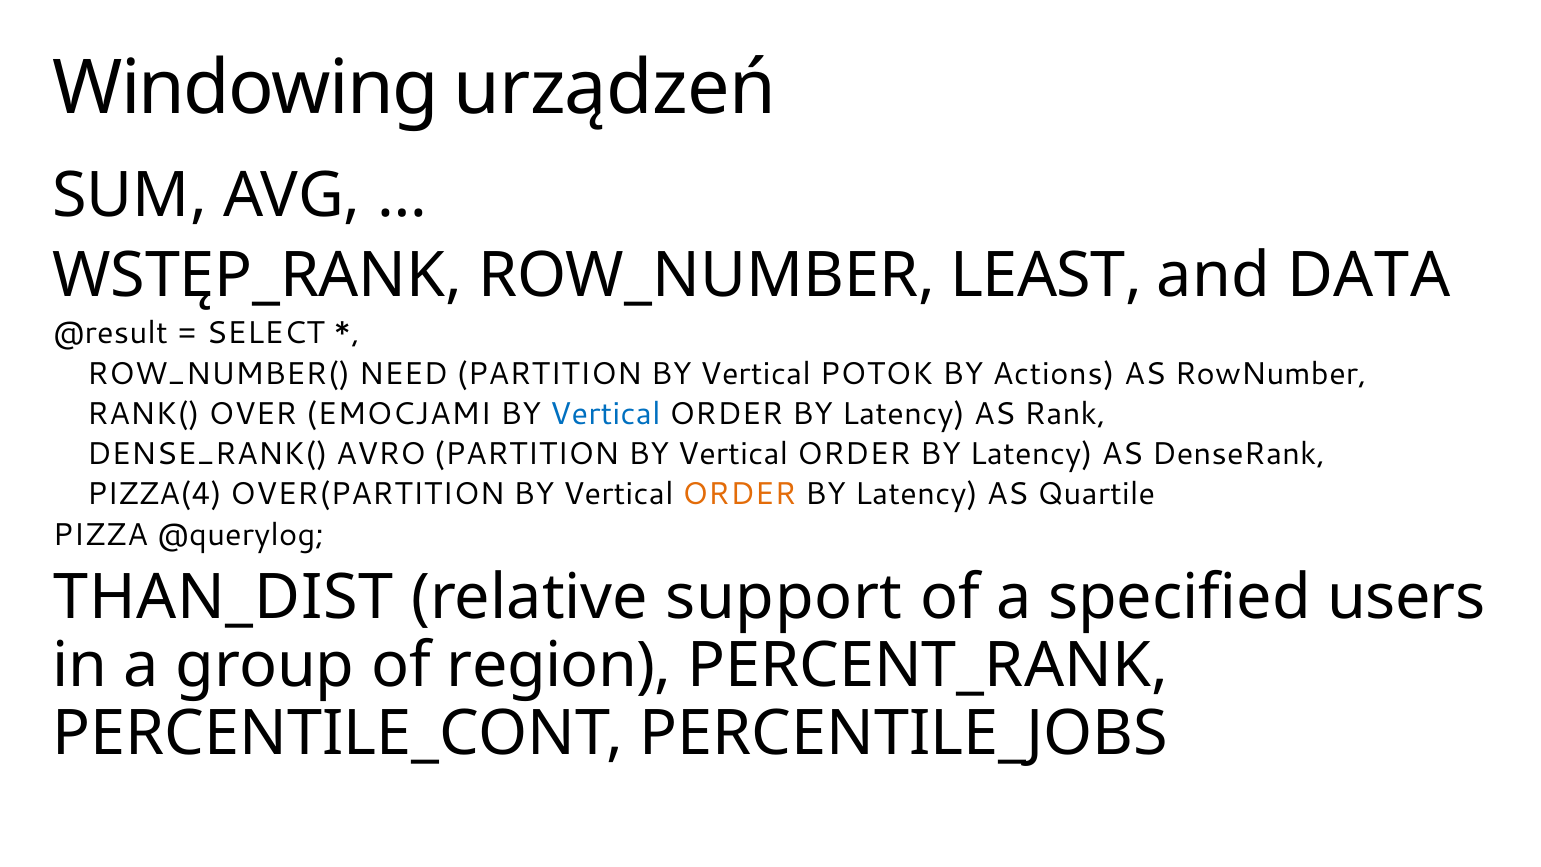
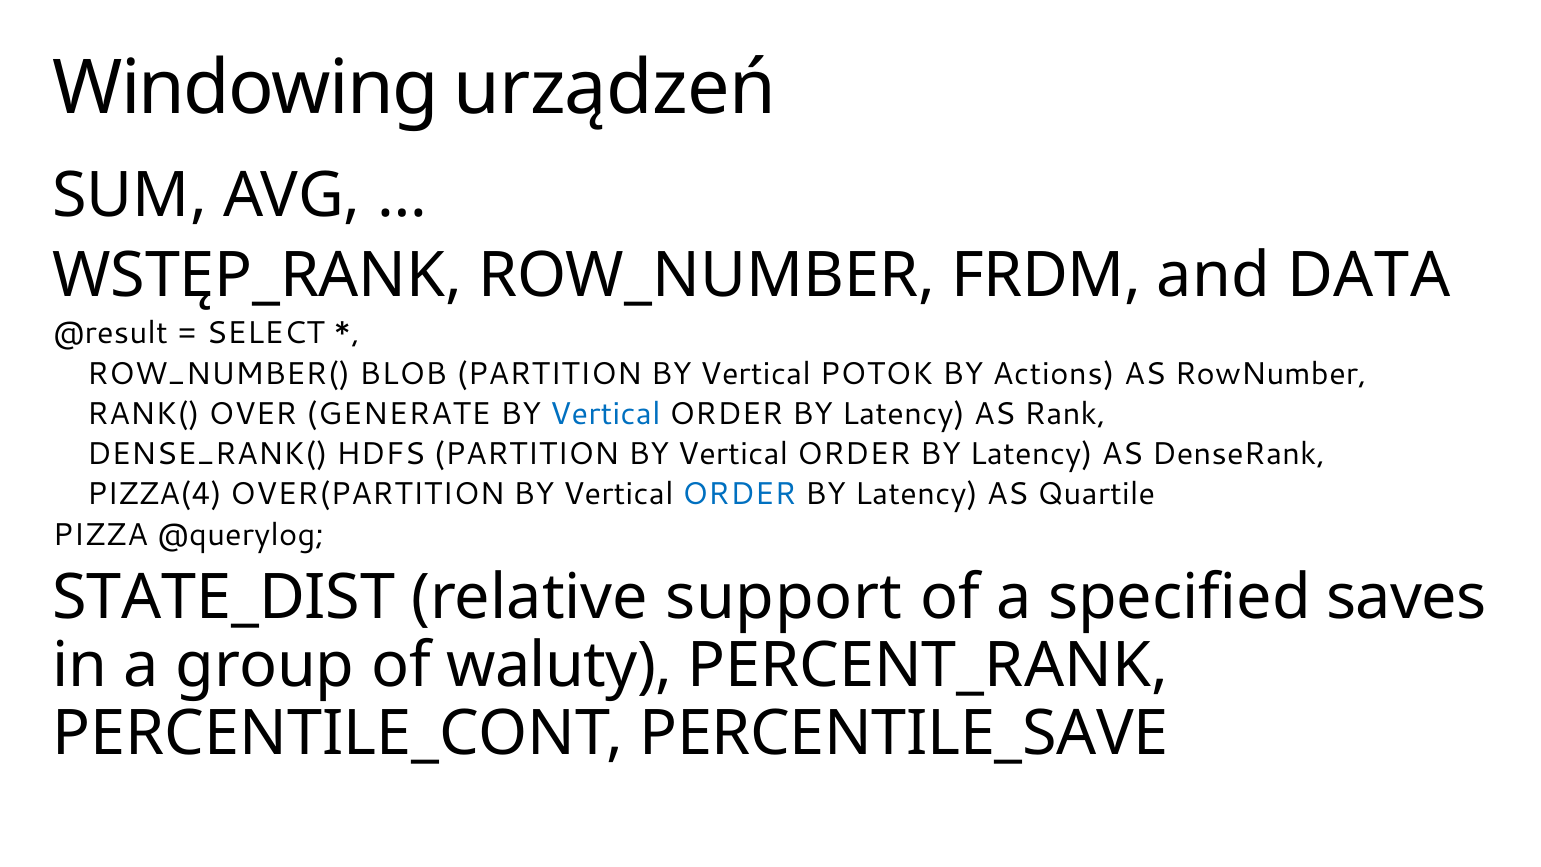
LEAST: LEAST -> FRDM
NEED: NEED -> BLOB
EMOCJAMI: EMOCJAMI -> GENERATE
AVRO: AVRO -> HDFS
ORDER at (739, 494) colour: orange -> blue
THAN_DIST: THAN_DIST -> STATE_DIST
users: users -> saves
region: region -> waluty
PERCENTILE_JOBS: PERCENTILE_JOBS -> PERCENTILE_SAVE
